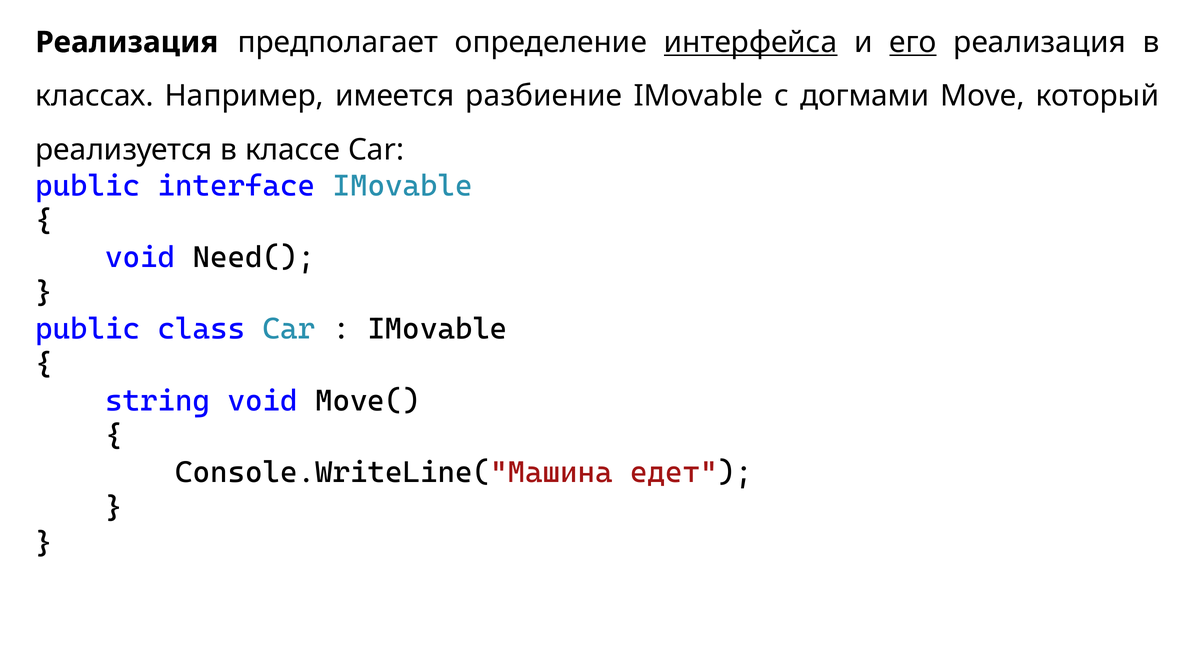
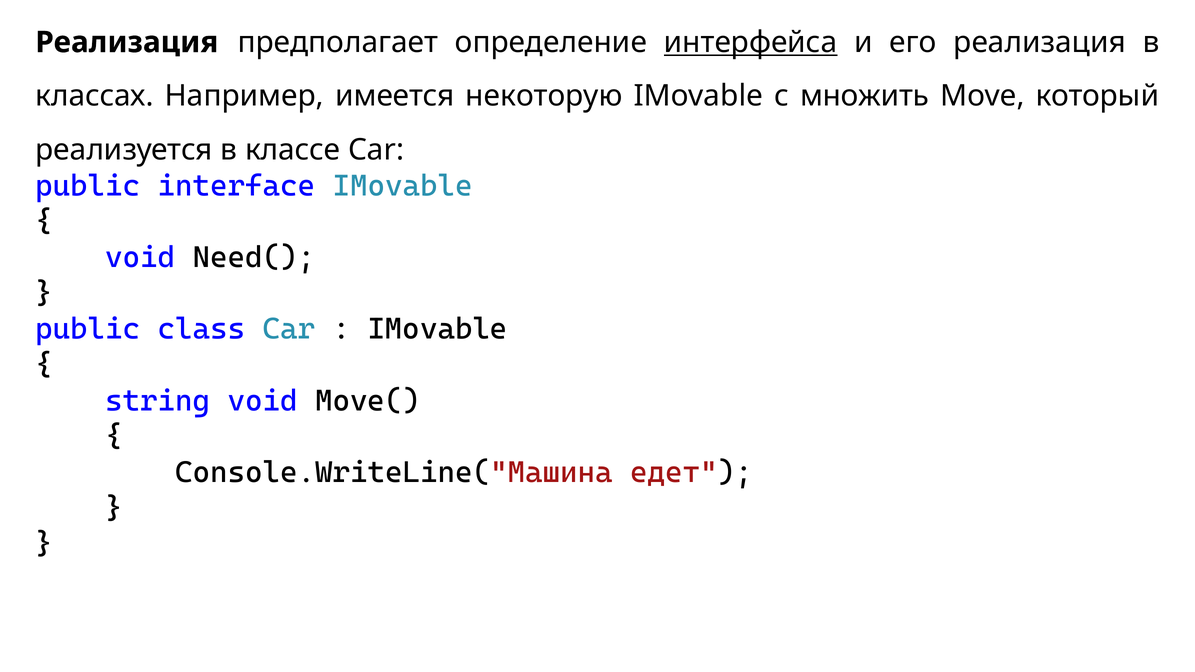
его underline: present -> none
разбиение: разбиение -> некоторую
догмами: догмами -> множить
